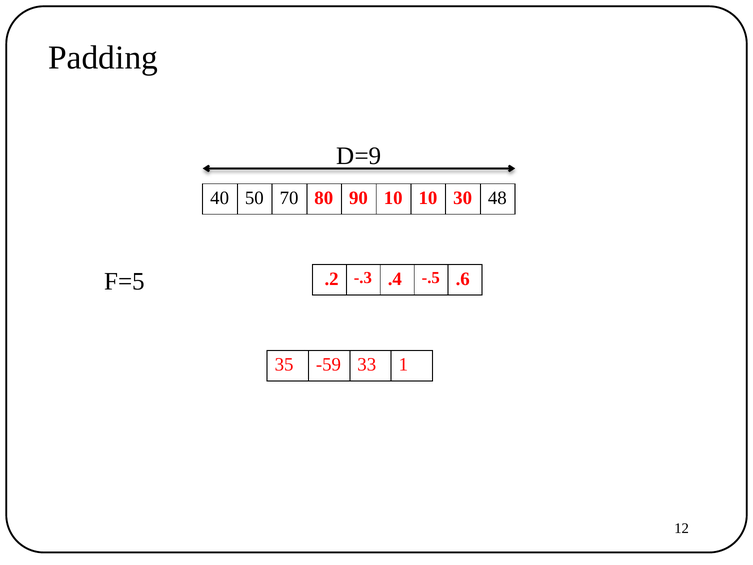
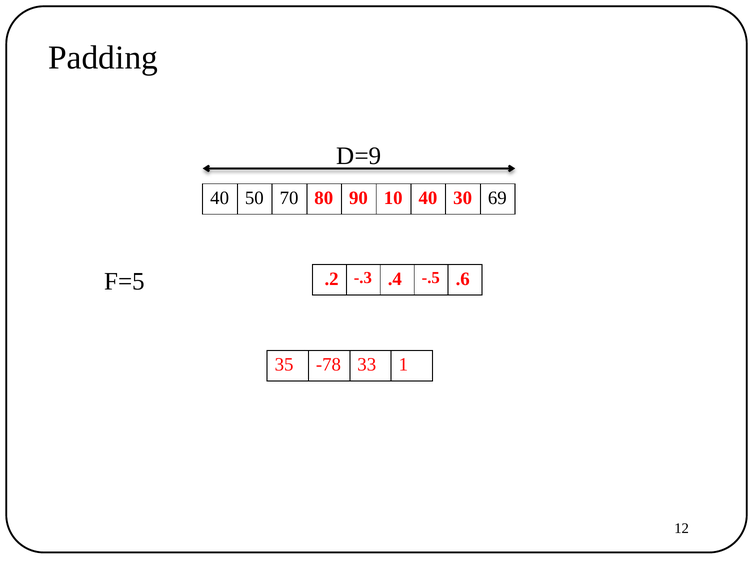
10 10: 10 -> 40
48: 48 -> 69
-59: -59 -> -78
